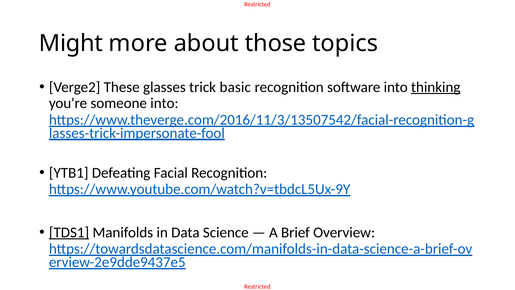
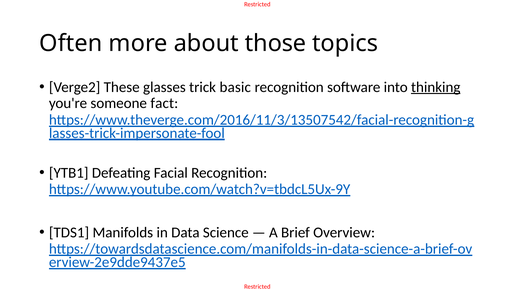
Might: Might -> Often
someone into: into -> fact
TDS1 underline: present -> none
